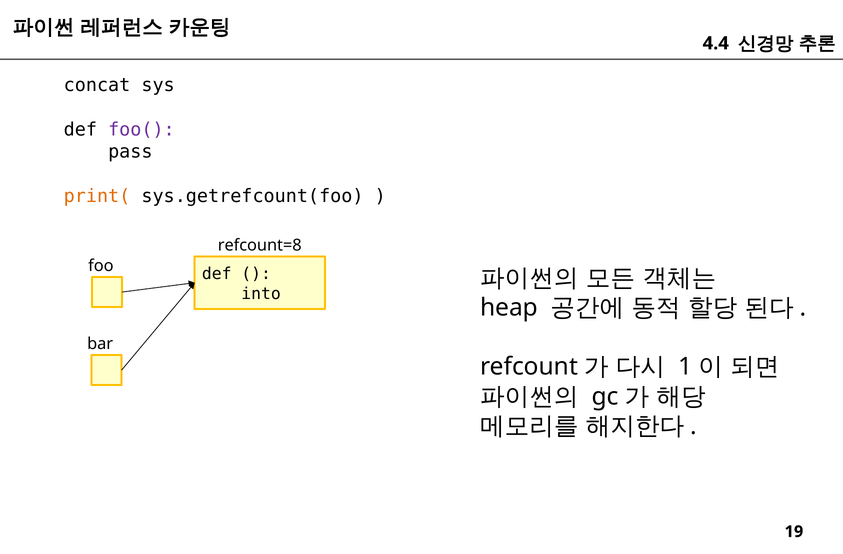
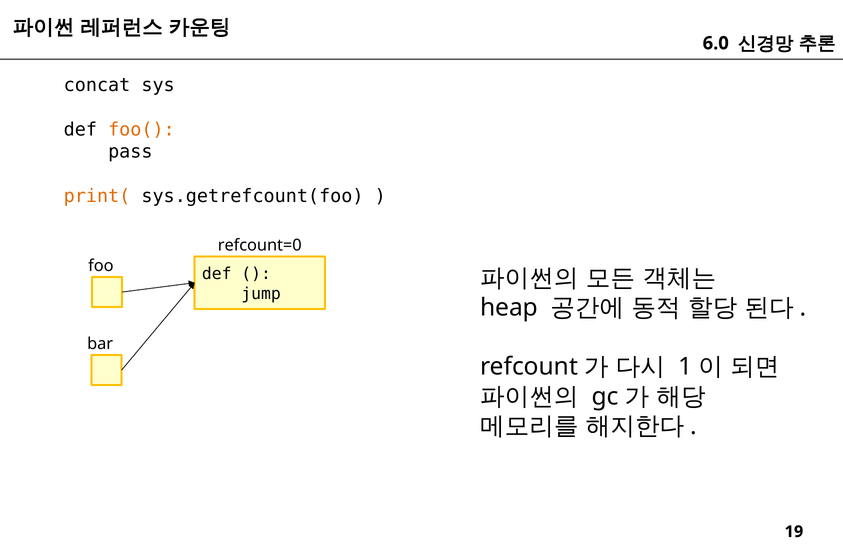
4.4: 4.4 -> 6.0
foo( colour: purple -> orange
refcount=8: refcount=8 -> refcount=0
into: into -> jump
